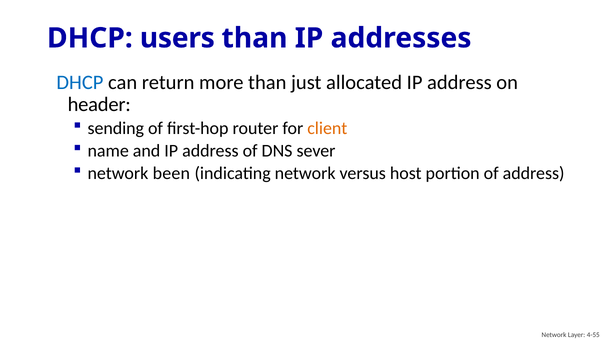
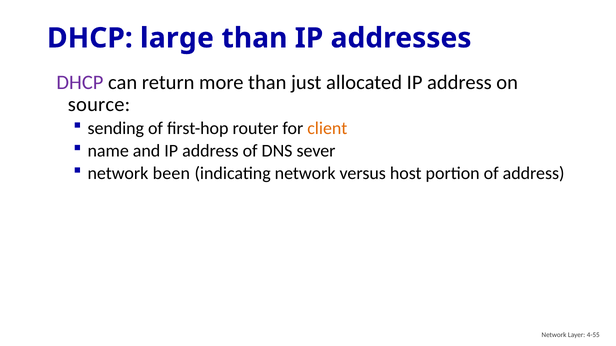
users: users -> large
DHCP at (80, 82) colour: blue -> purple
header: header -> source
